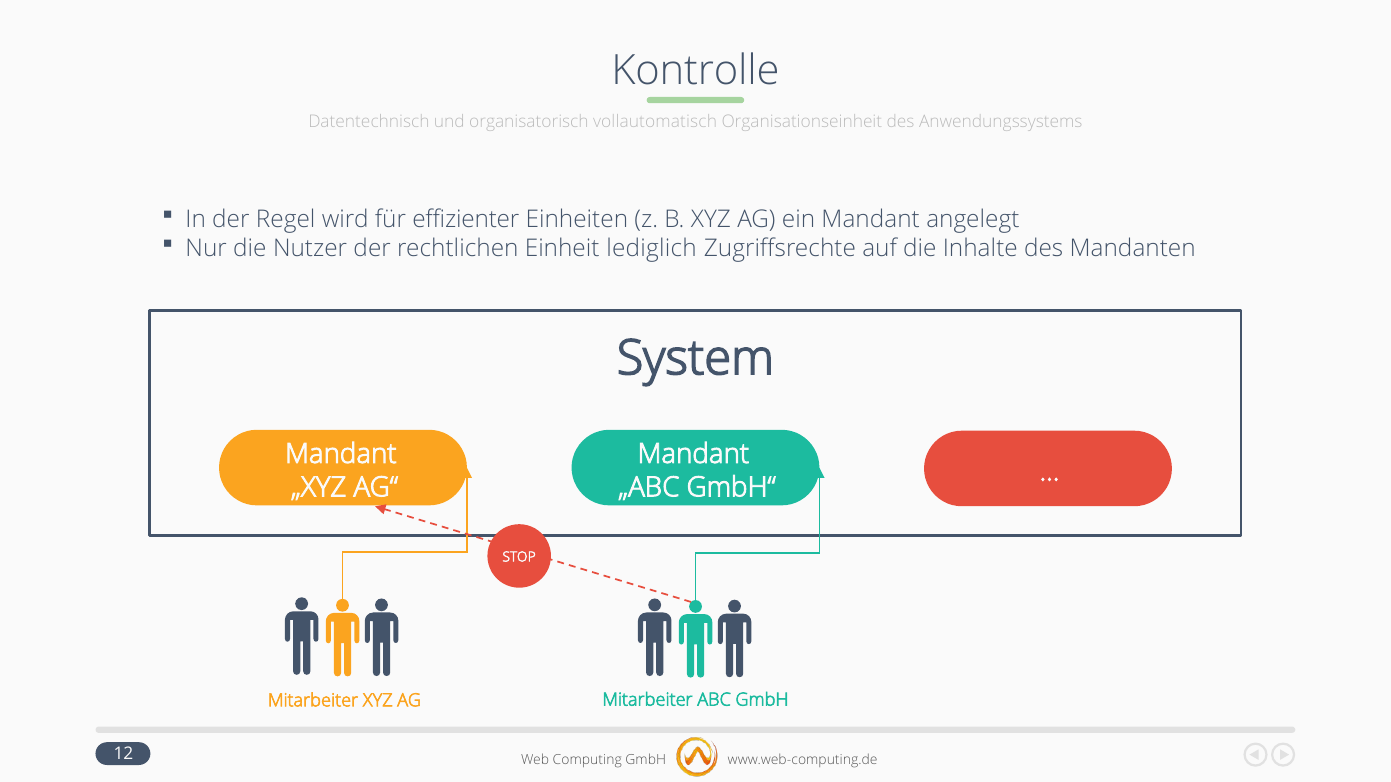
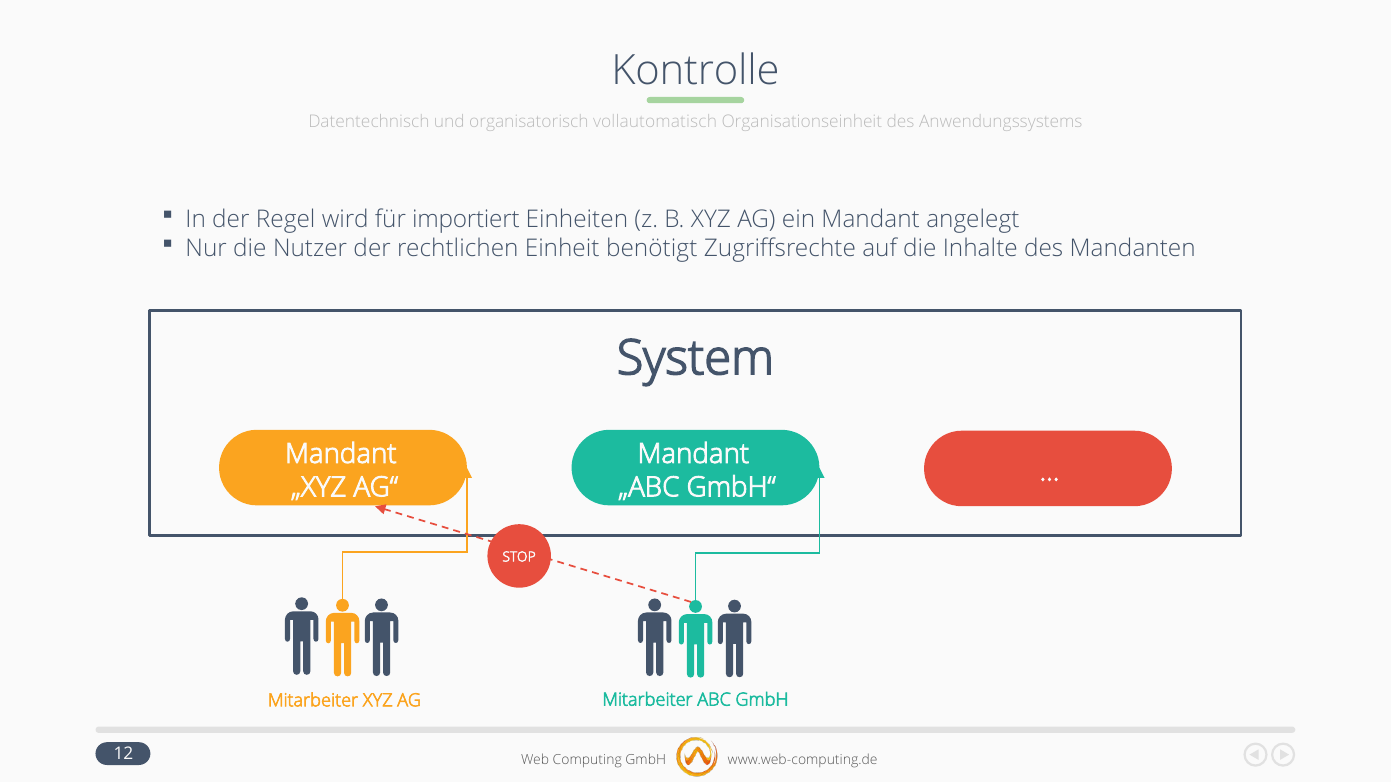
effizienter: effizienter -> importiert
lediglich: lediglich -> benötigt
